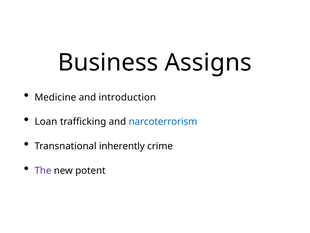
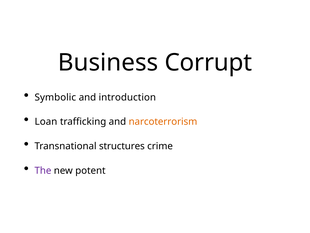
Assigns: Assigns -> Corrupt
Medicine: Medicine -> Symbolic
narcoterrorism colour: blue -> orange
inherently: inherently -> structures
